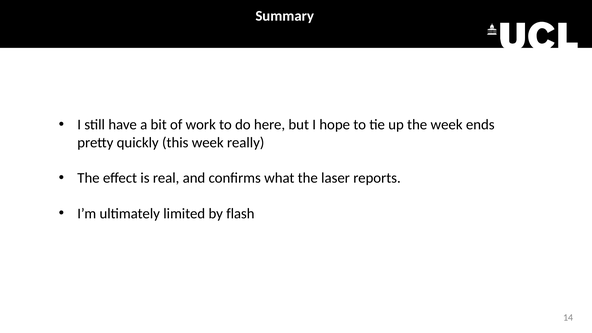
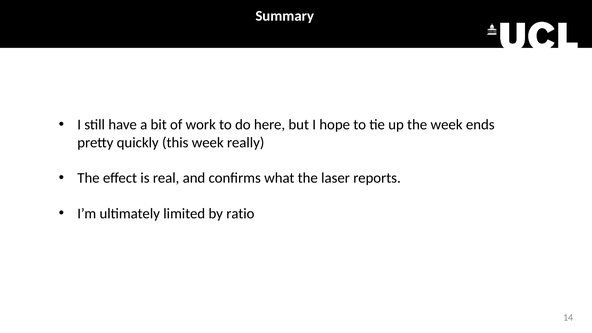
flash: flash -> ratio
